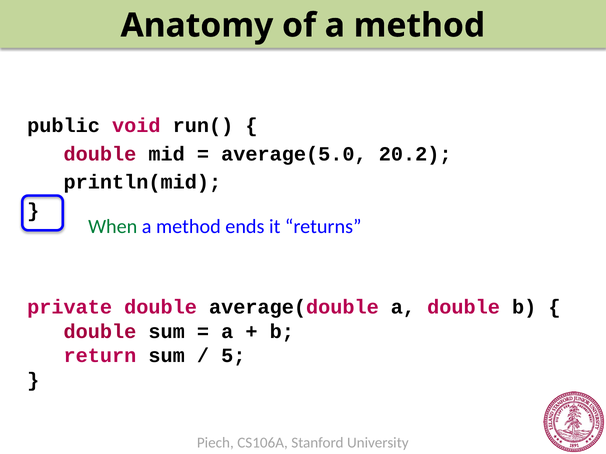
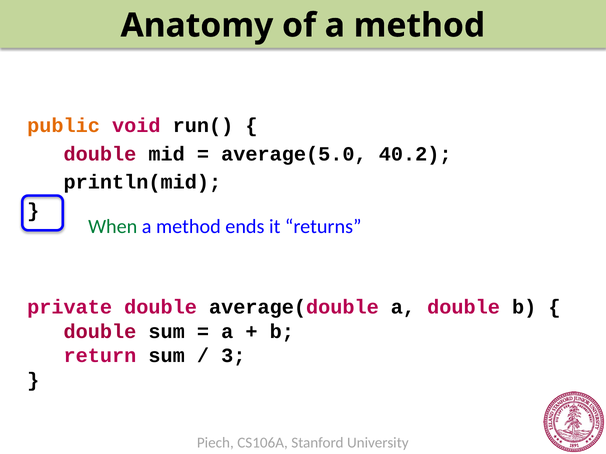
public colour: black -> orange
20.2: 20.2 -> 40.2
5: 5 -> 3
